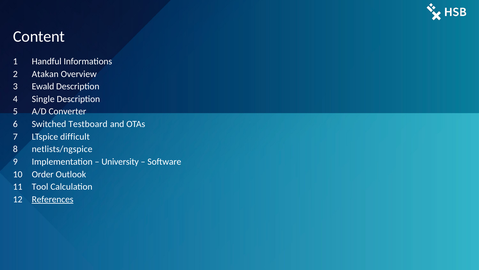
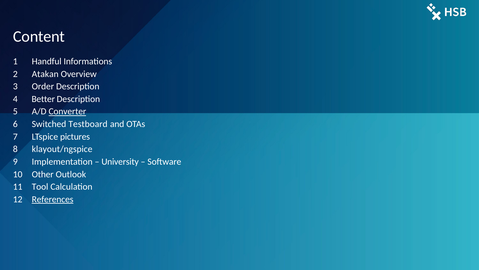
Ewald: Ewald -> Order
Single: Single -> Better
Converter underline: none -> present
difficult: difficult -> pictures
netlists/ngspice: netlists/ngspice -> klayout/ngspice
Order: Order -> Other
